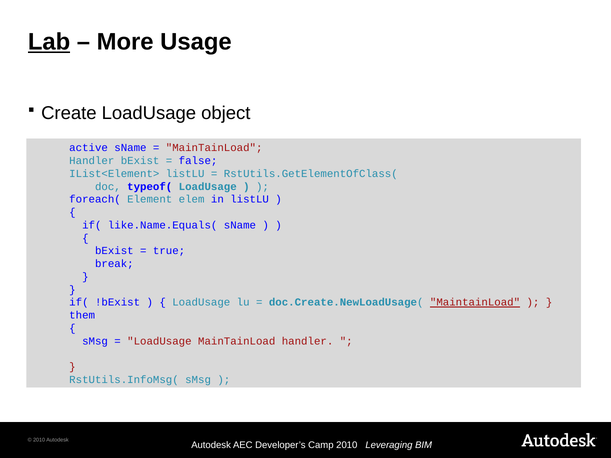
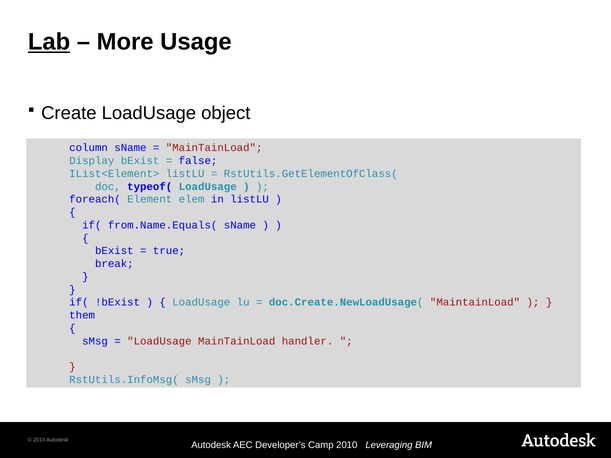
active: active -> column
Handler at (92, 161): Handler -> Display
like.Name.Equals(: like.Name.Equals( -> from.Name.Equals(
MaintainLoad at (475, 302) underline: present -> none
